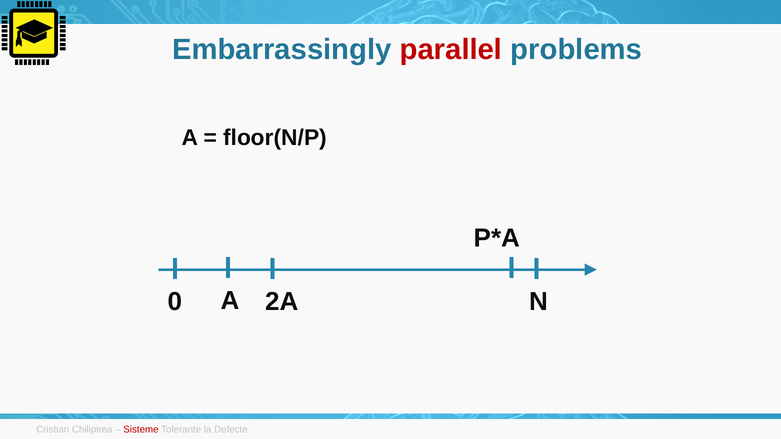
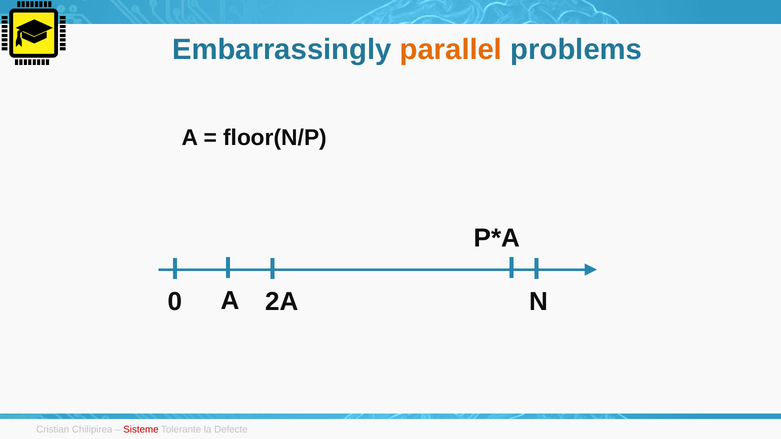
parallel colour: red -> orange
